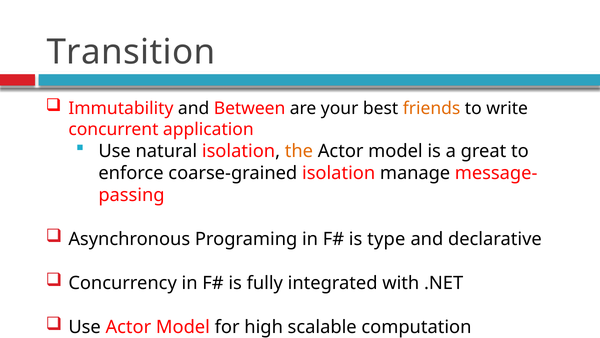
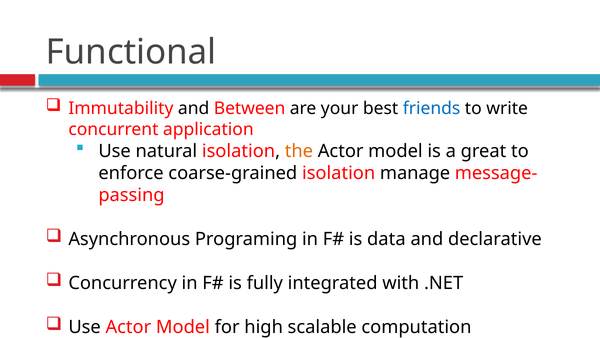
Transition: Transition -> Functional
friends colour: orange -> blue
type: type -> data
